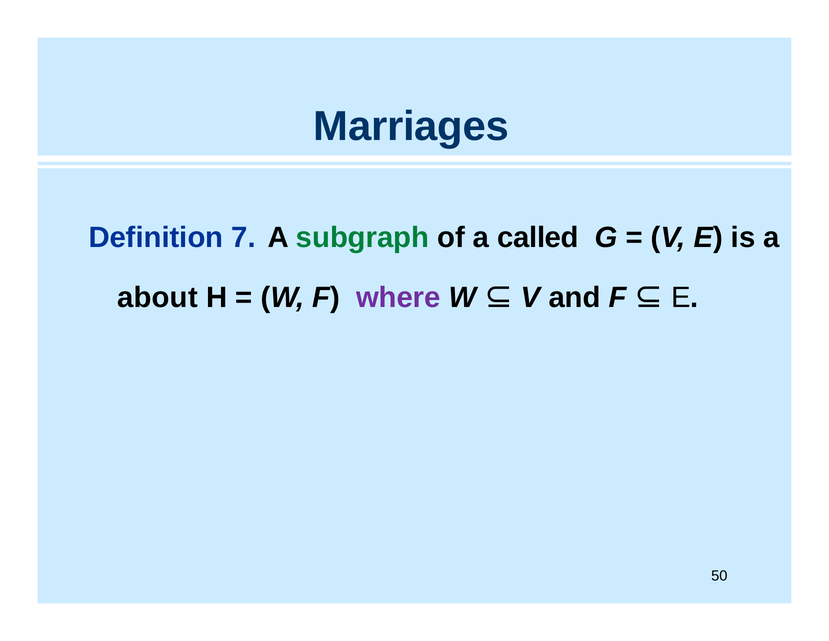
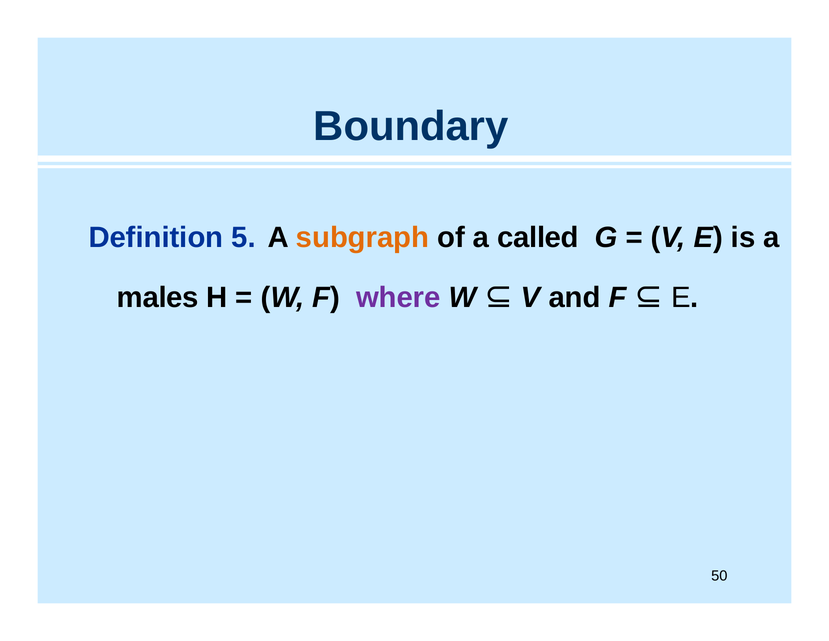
Marriages: Marriages -> Boundary
7: 7 -> 5
subgraph colour: green -> orange
about: about -> males
